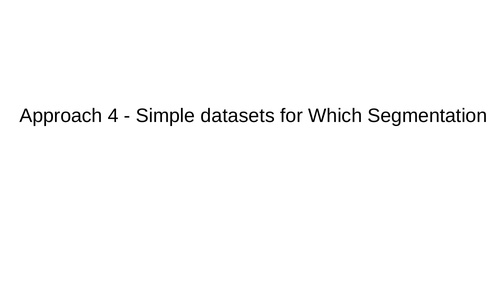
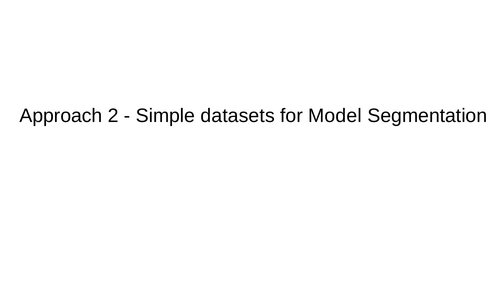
4: 4 -> 2
Which: Which -> Model
